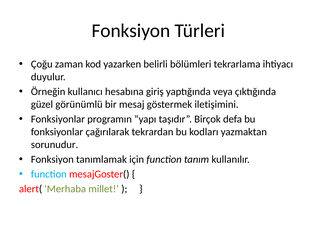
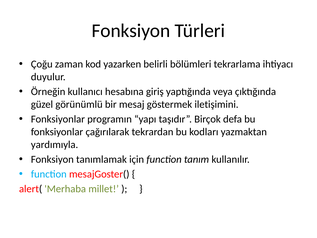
sorunudur: sorunudur -> yardımıyla
